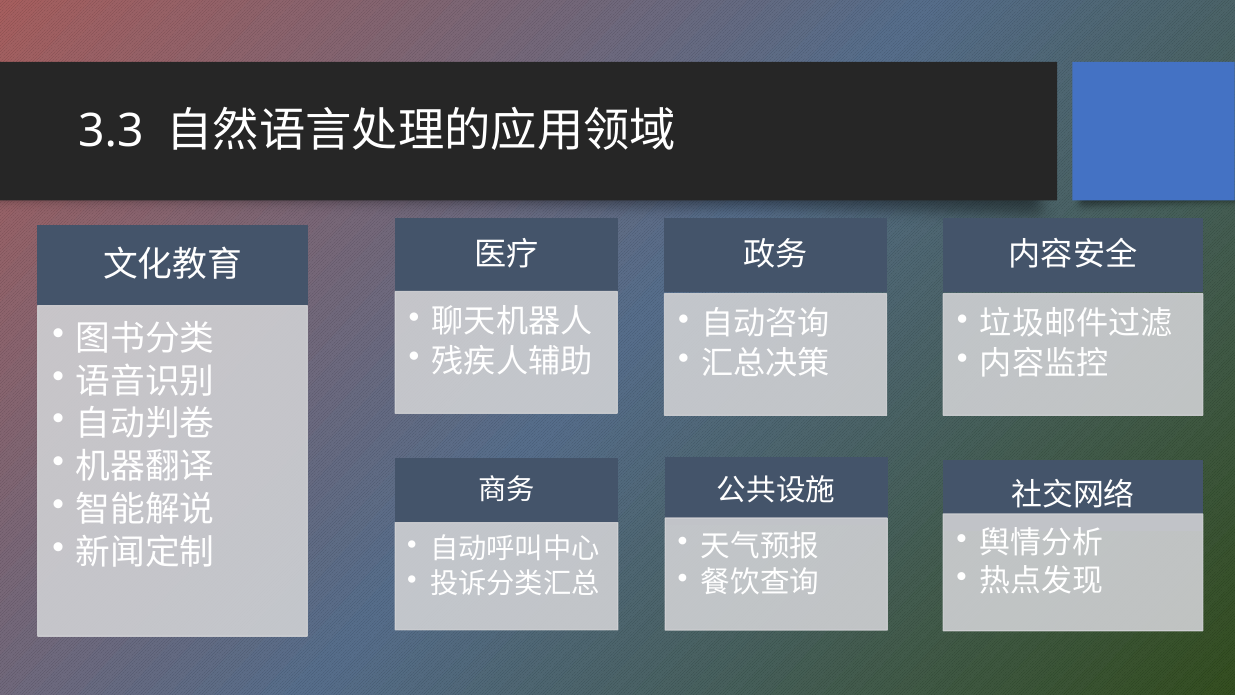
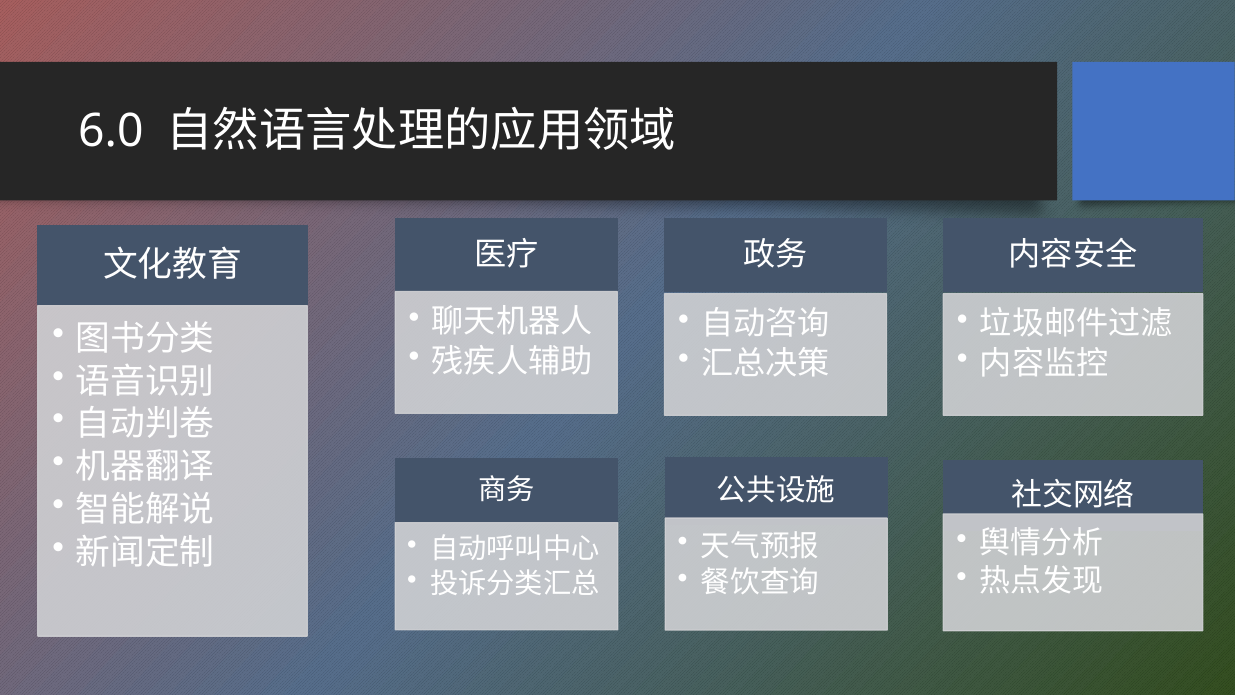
3.3: 3.3 -> 6.0
